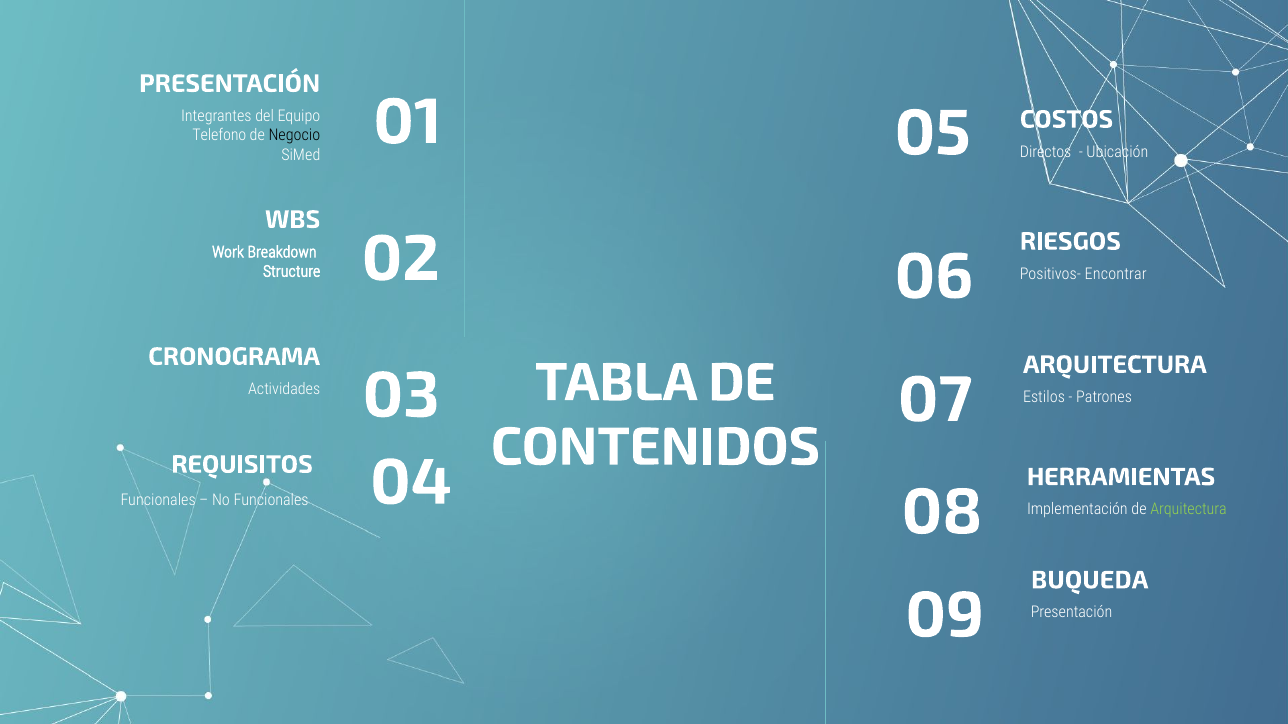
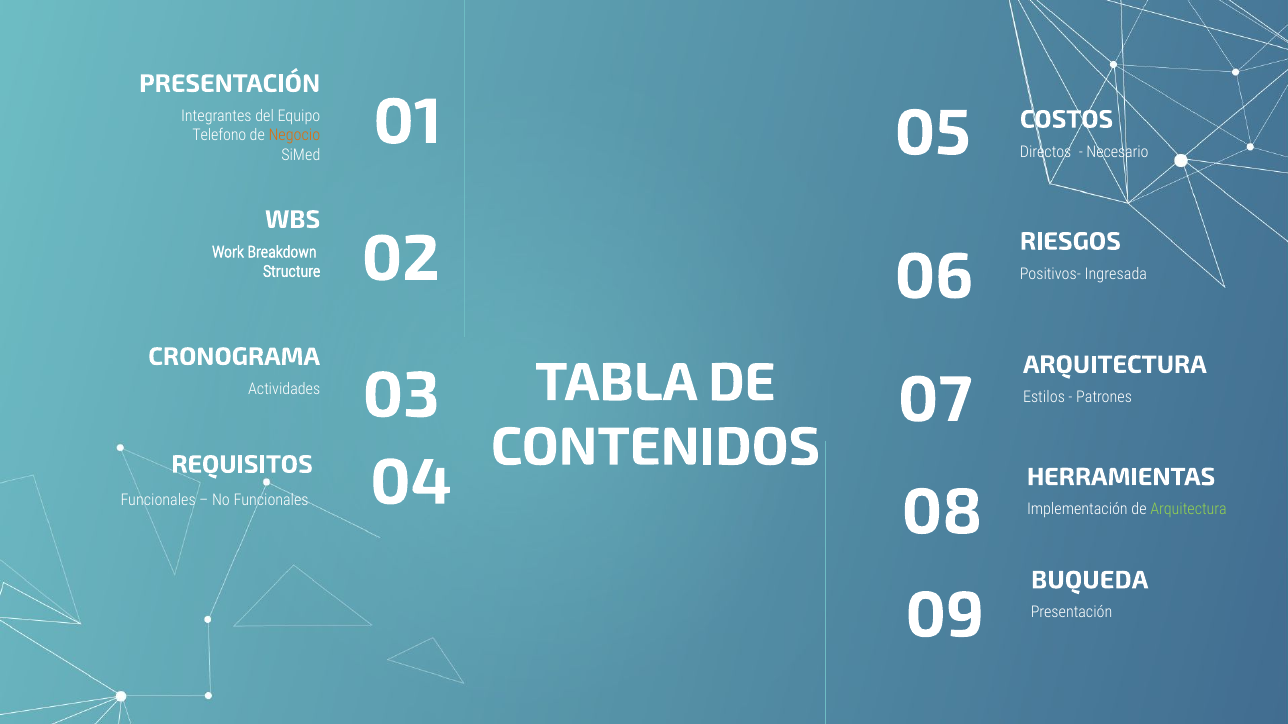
Negocio colour: black -> orange
Ubicación: Ubicación -> Necesario
Encontrar: Encontrar -> Ingresada
